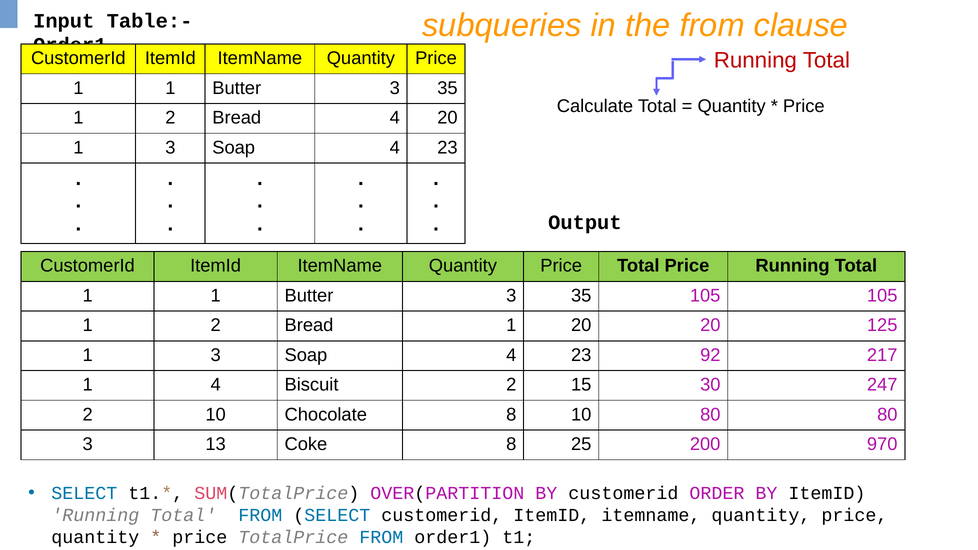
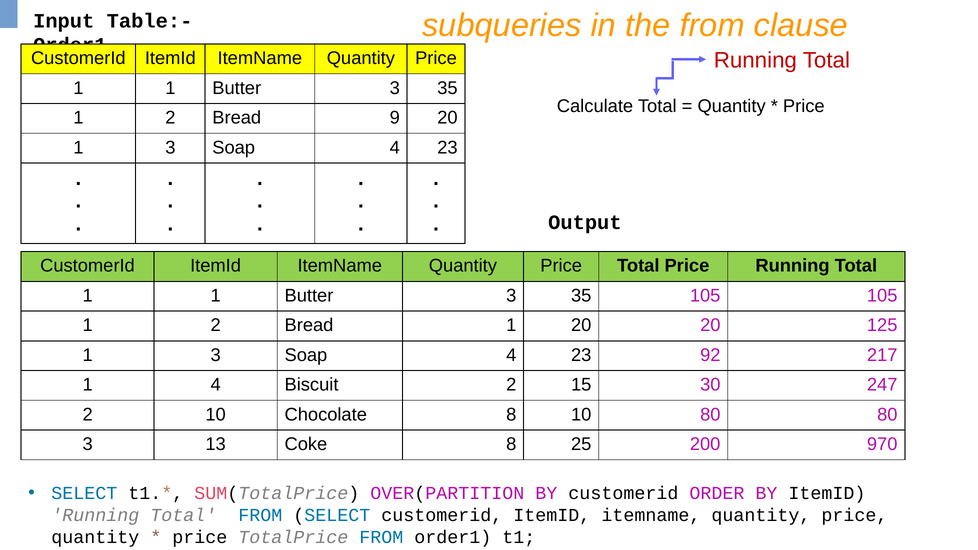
Bread 4: 4 -> 9
